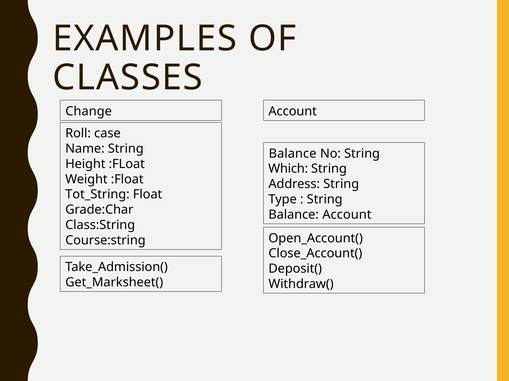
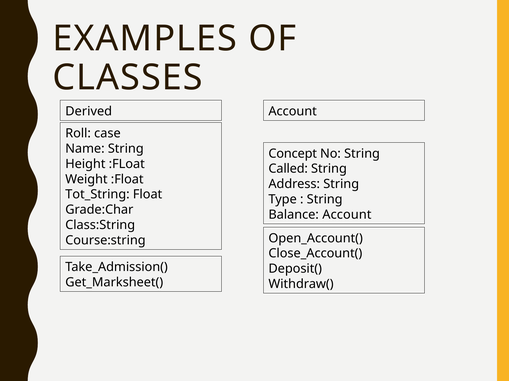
Change: Change -> Derived
Balance at (293, 154): Balance -> Concept
Which: Which -> Called
